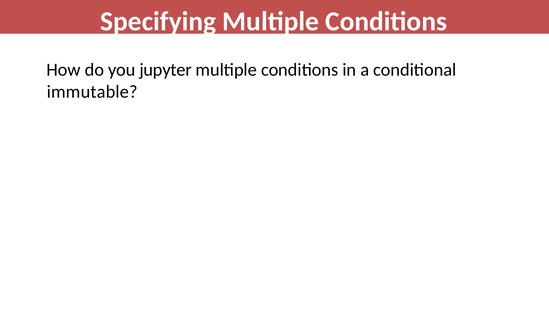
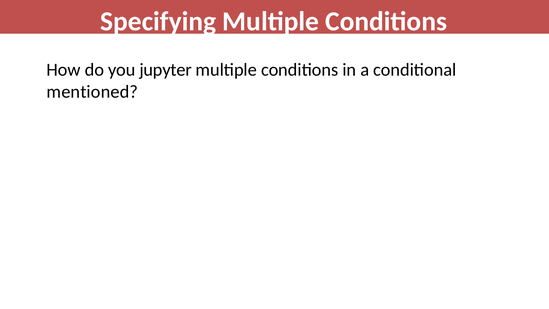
immutable: immutable -> mentioned
